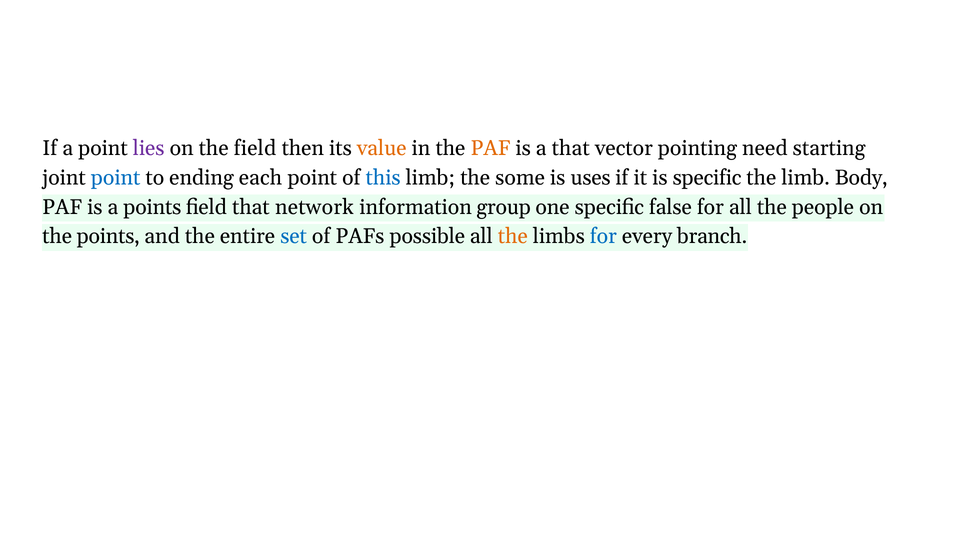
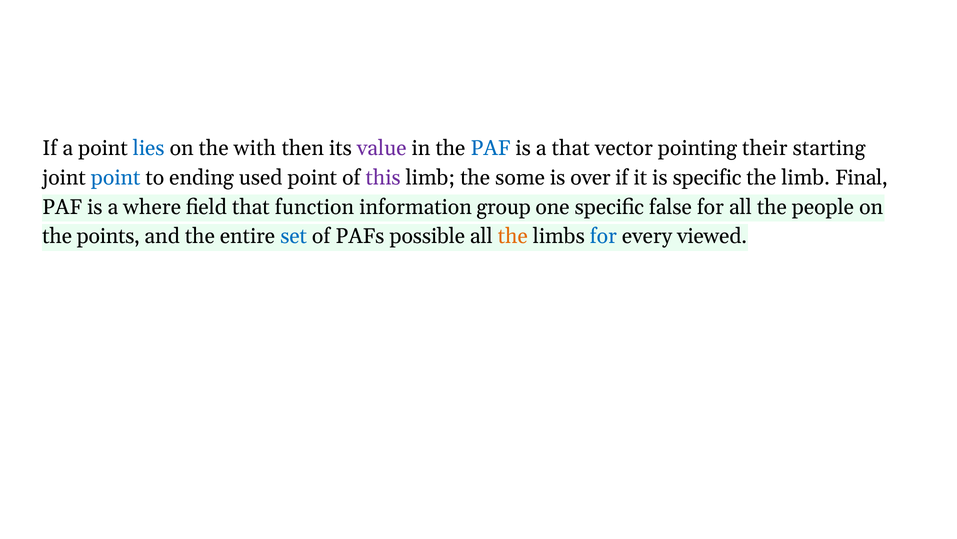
lies colour: purple -> blue
the field: field -> with
value colour: orange -> purple
PAF at (490, 148) colour: orange -> blue
need: need -> their
each: each -> used
this colour: blue -> purple
uses: uses -> over
Body: Body -> Final
a points: points -> where
network: network -> function
branch: branch -> viewed
